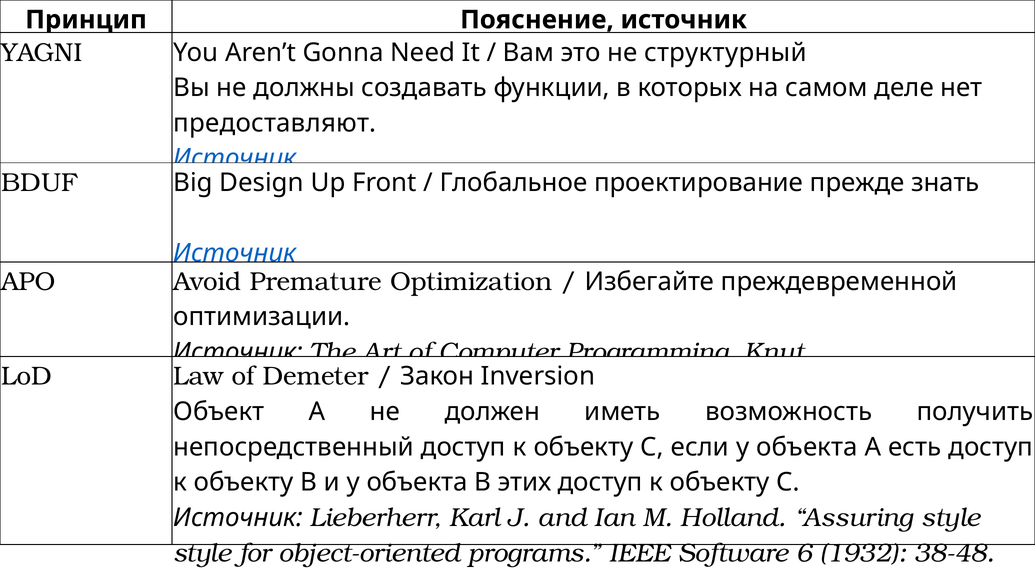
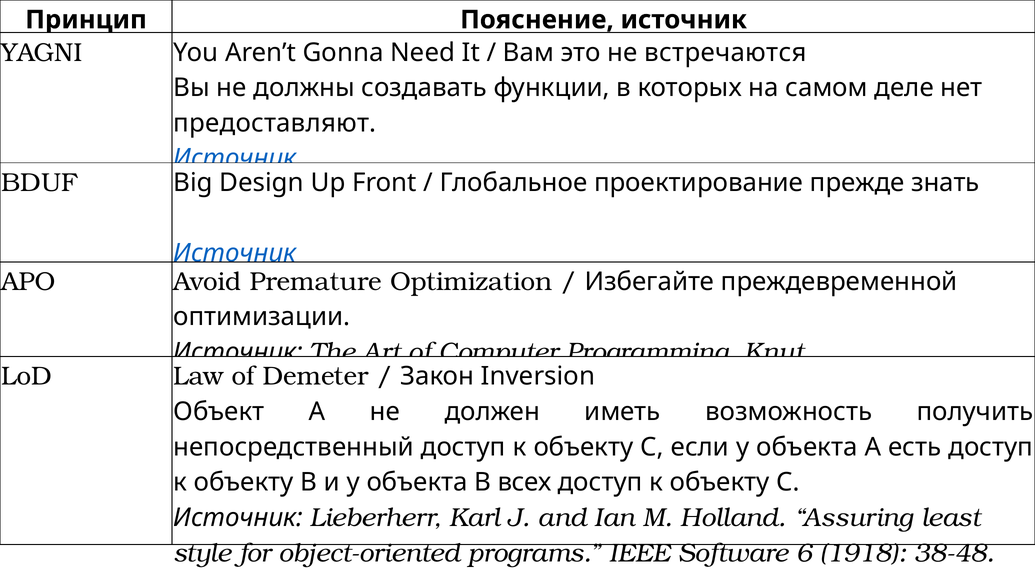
структурный: структурный -> встречаются
этих: этих -> всех
Assuring style: style -> least
1932: 1932 -> 1918
